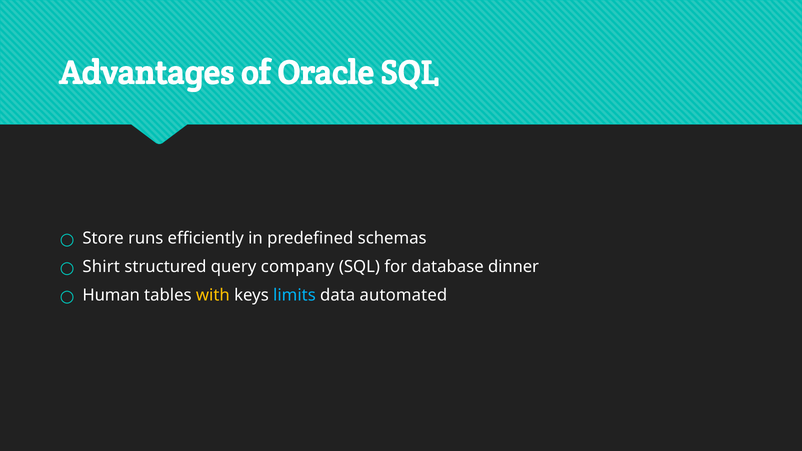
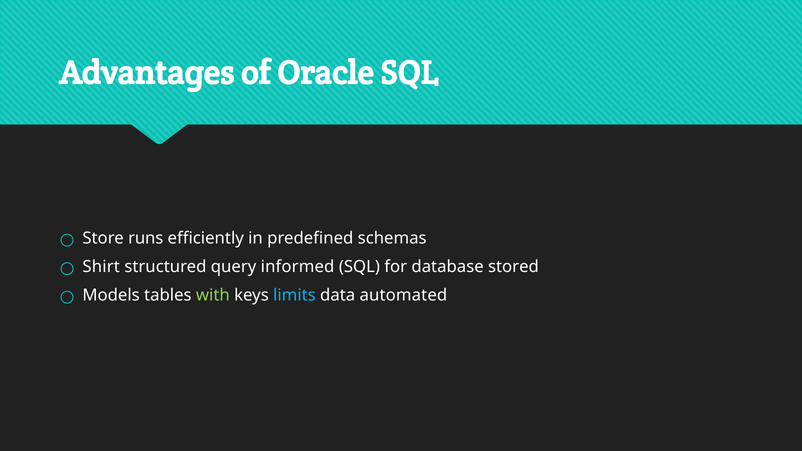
company: company -> informed
dinner: dinner -> stored
Human: Human -> Models
with colour: yellow -> light green
